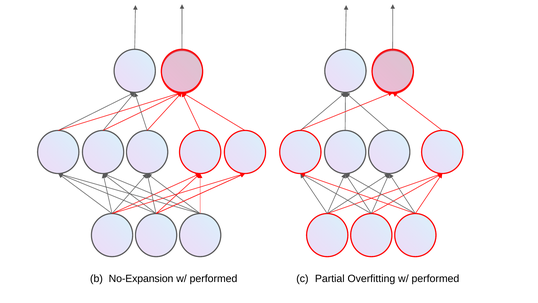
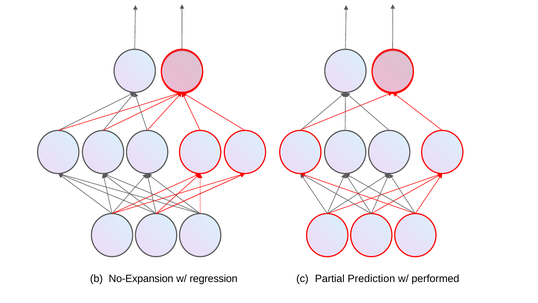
performed at (213, 279): performed -> regression
Overfitting: Overfitting -> Prediction
